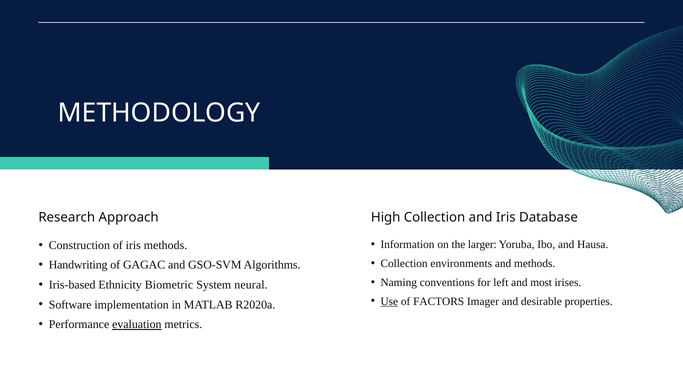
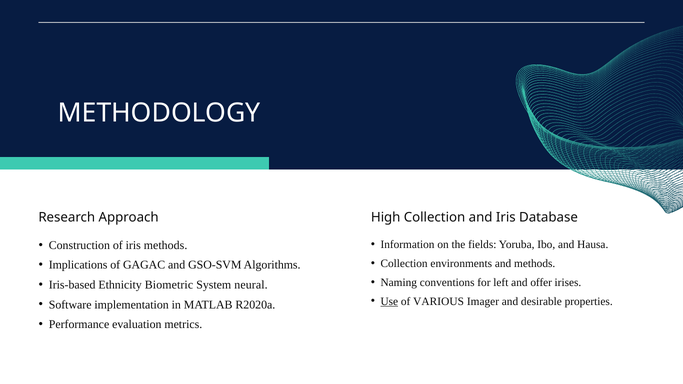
larger: larger -> fields
Handwriting: Handwriting -> Implications
most: most -> offer
FACTORS: FACTORS -> VARIOUS
evaluation underline: present -> none
